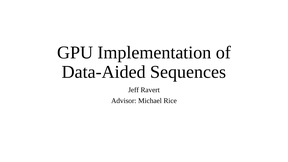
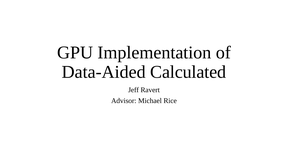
Sequences: Sequences -> Calculated
